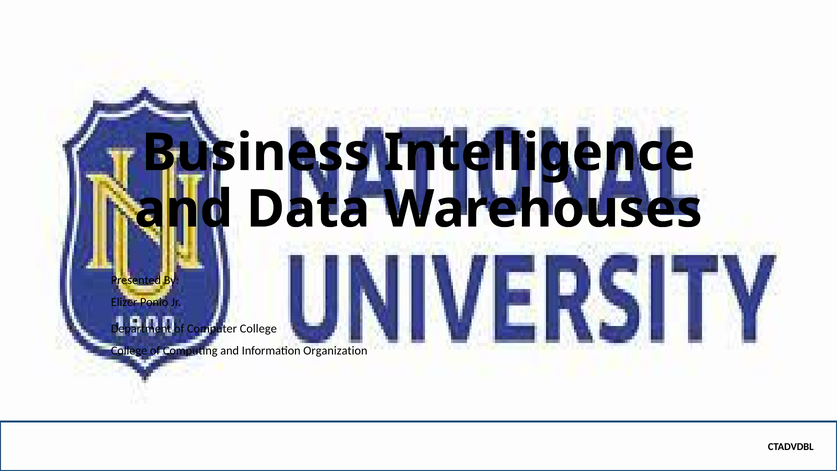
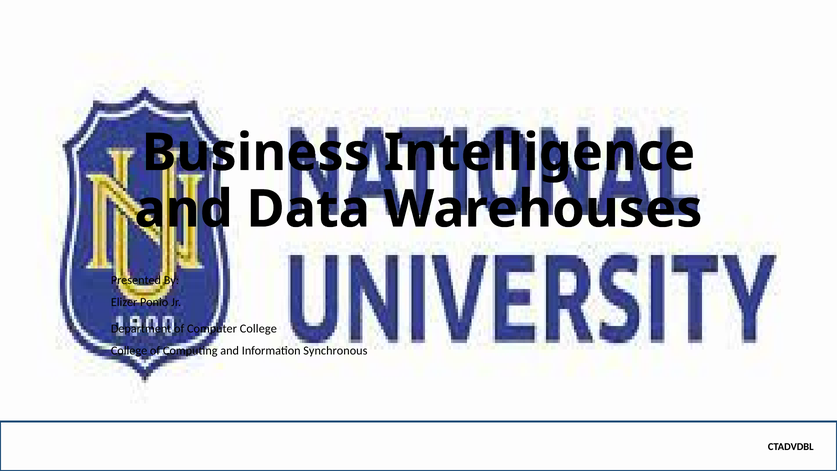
Organization: Organization -> Synchronous
